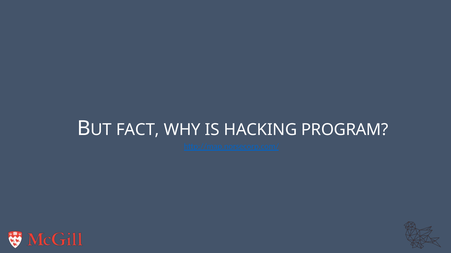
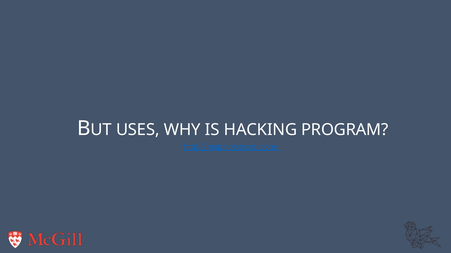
FACT: FACT -> USES
